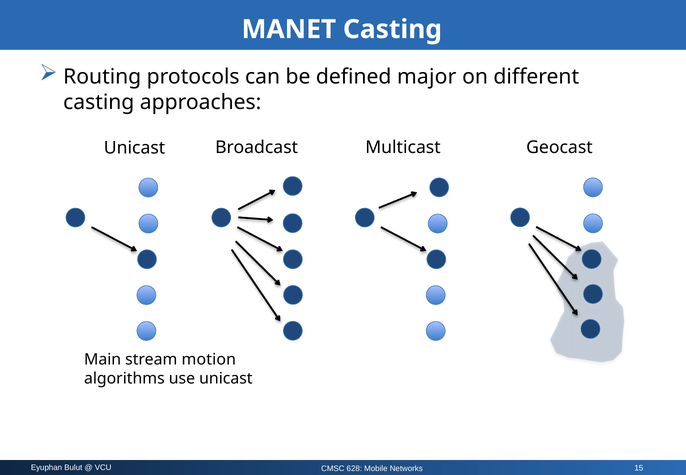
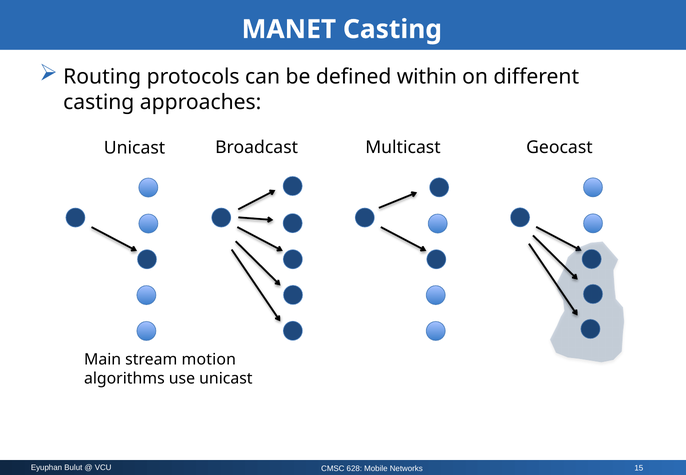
major: major -> within
